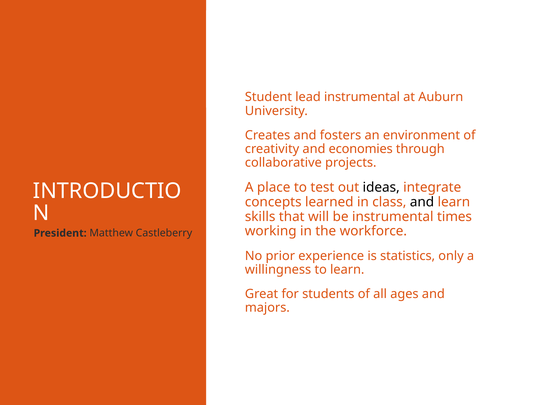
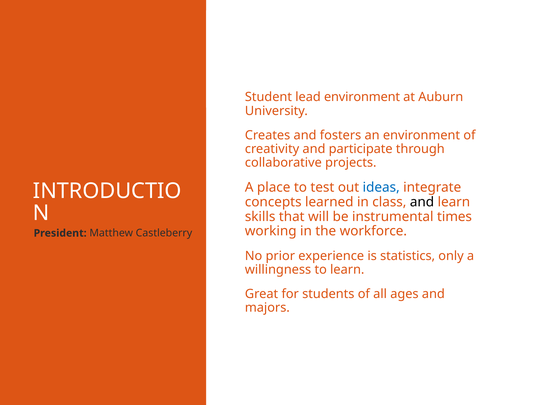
lead instrumental: instrumental -> environment
economies: economies -> participate
ideas colour: black -> blue
